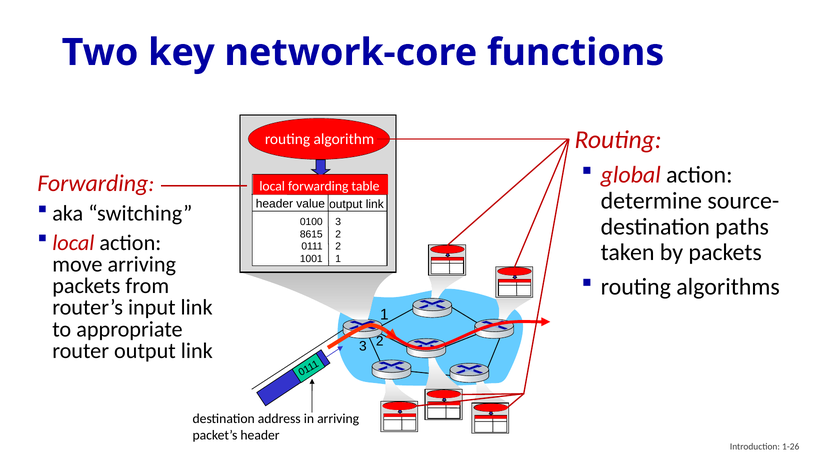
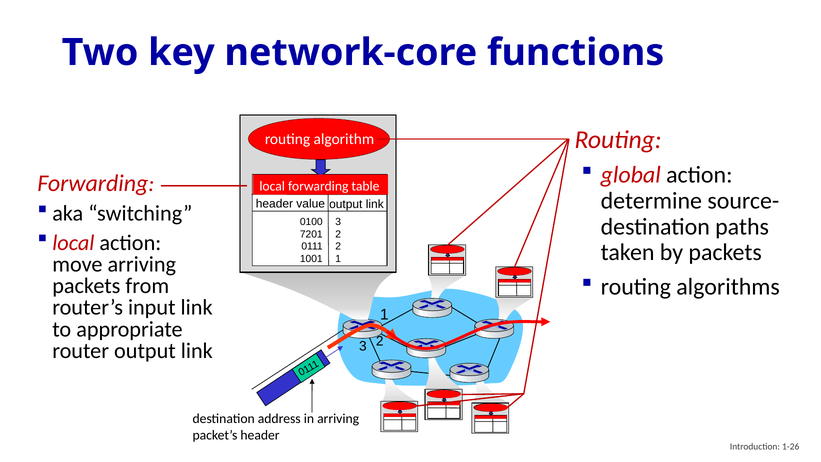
8615: 8615 -> 7201
